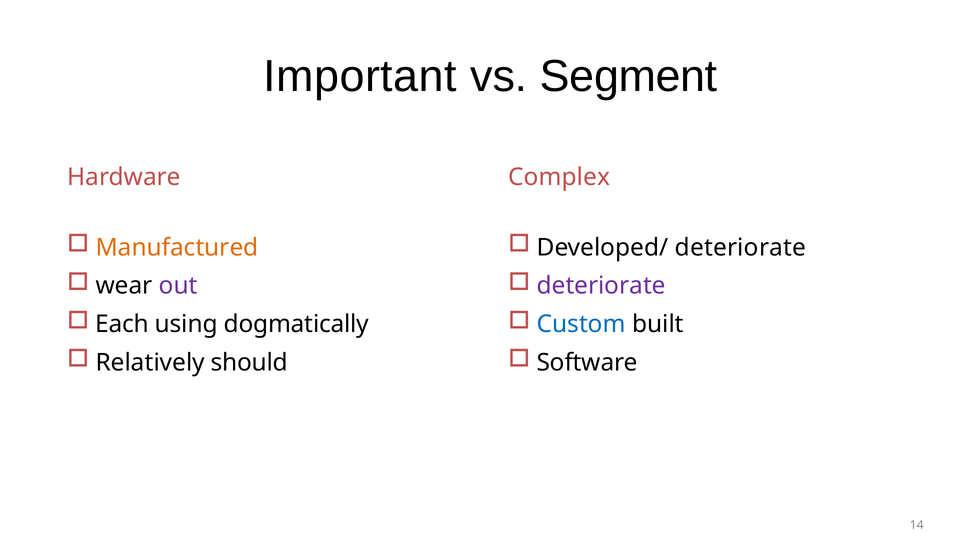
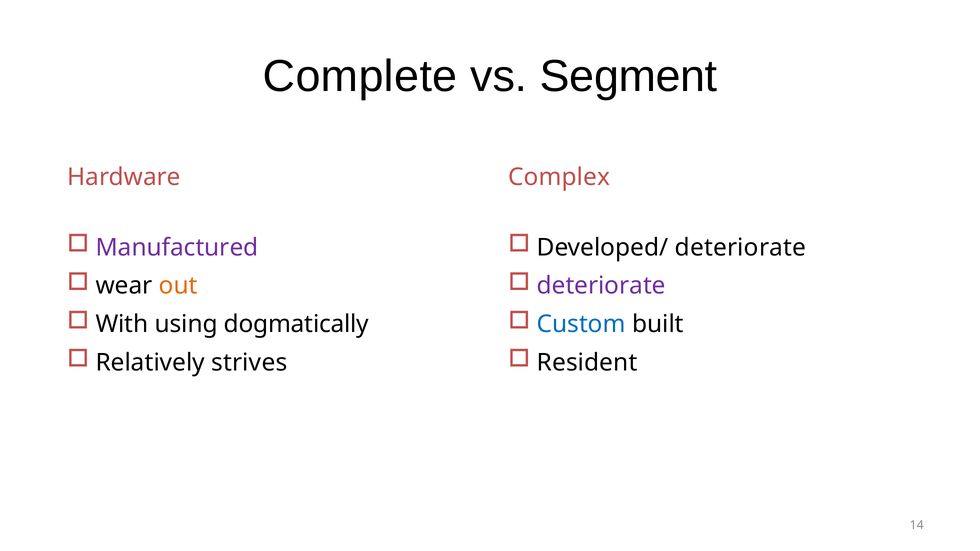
Important: Important -> Complete
Manufactured colour: orange -> purple
out colour: purple -> orange
Each: Each -> With
should: should -> strives
Software: Software -> Resident
